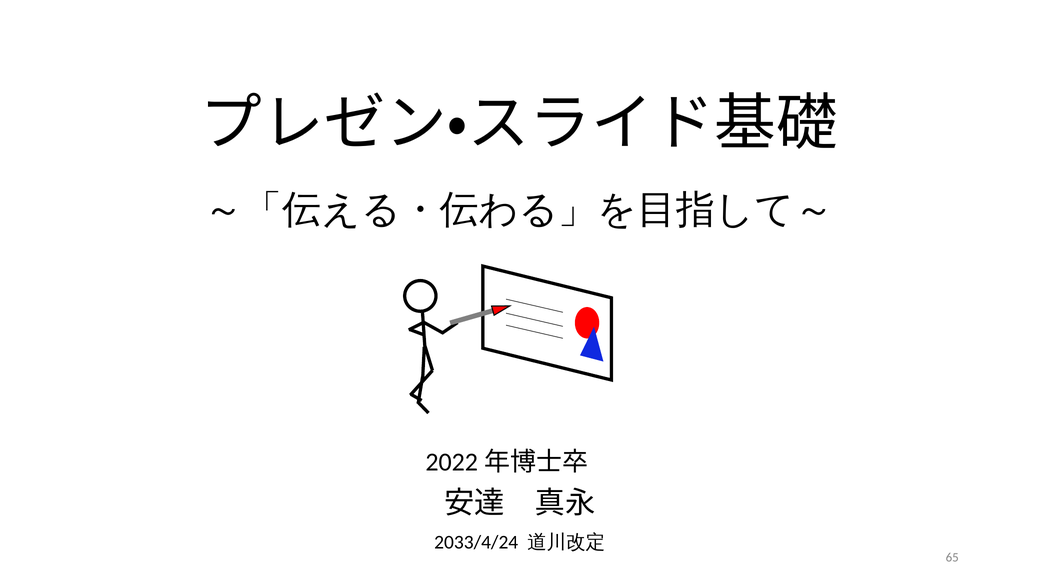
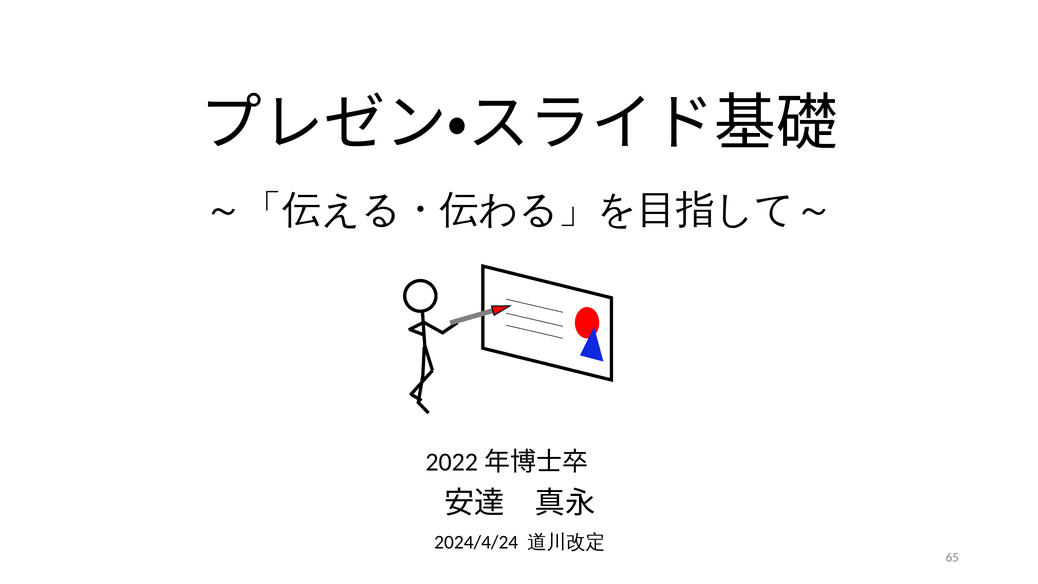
2033/4/24: 2033/4/24 -> 2024/4/24
